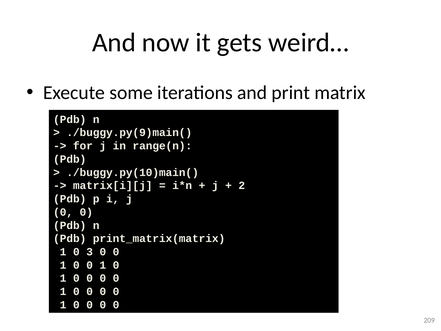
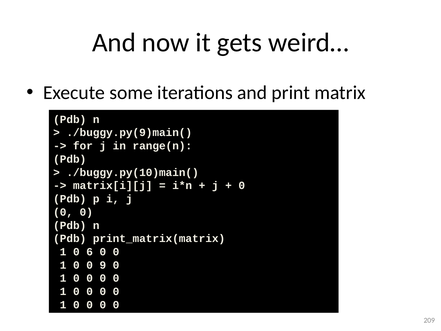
2 at (242, 186): 2 -> 0
3: 3 -> 6
1 0 0 1: 1 -> 9
